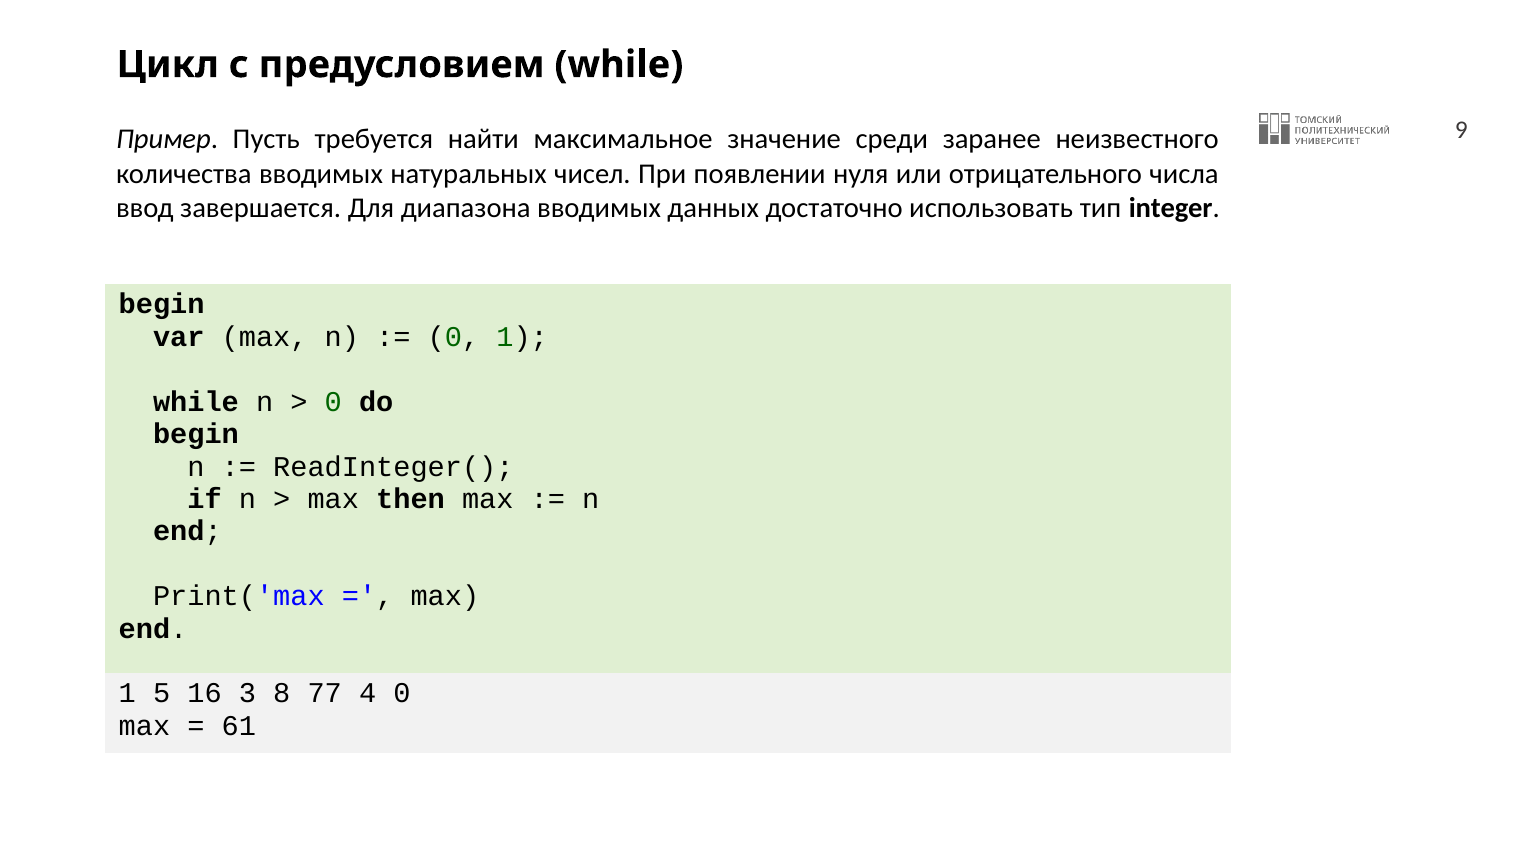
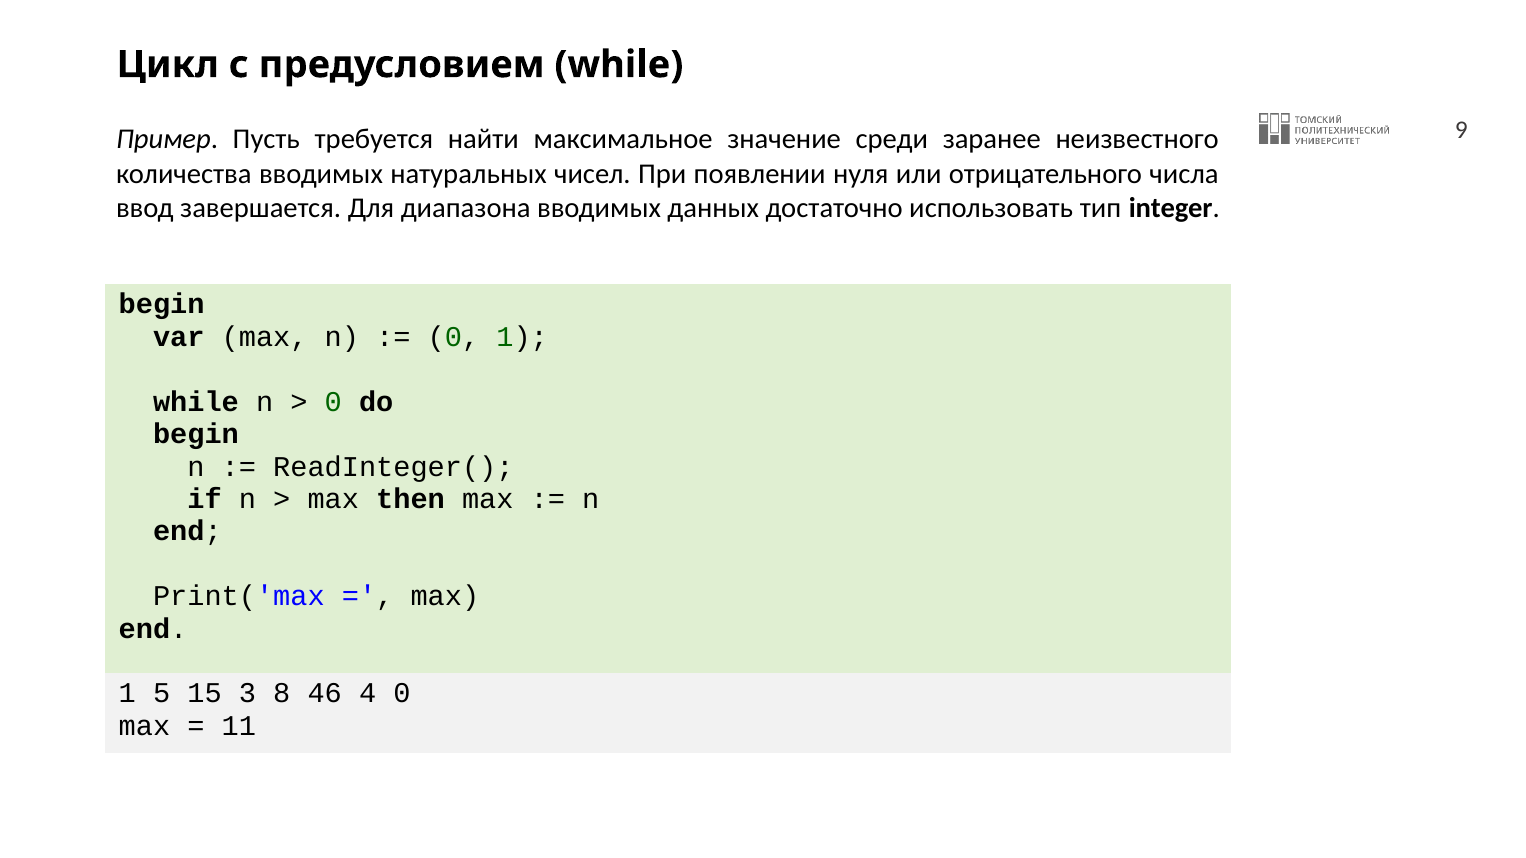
16: 16 -> 15
77: 77 -> 46
61: 61 -> 11
